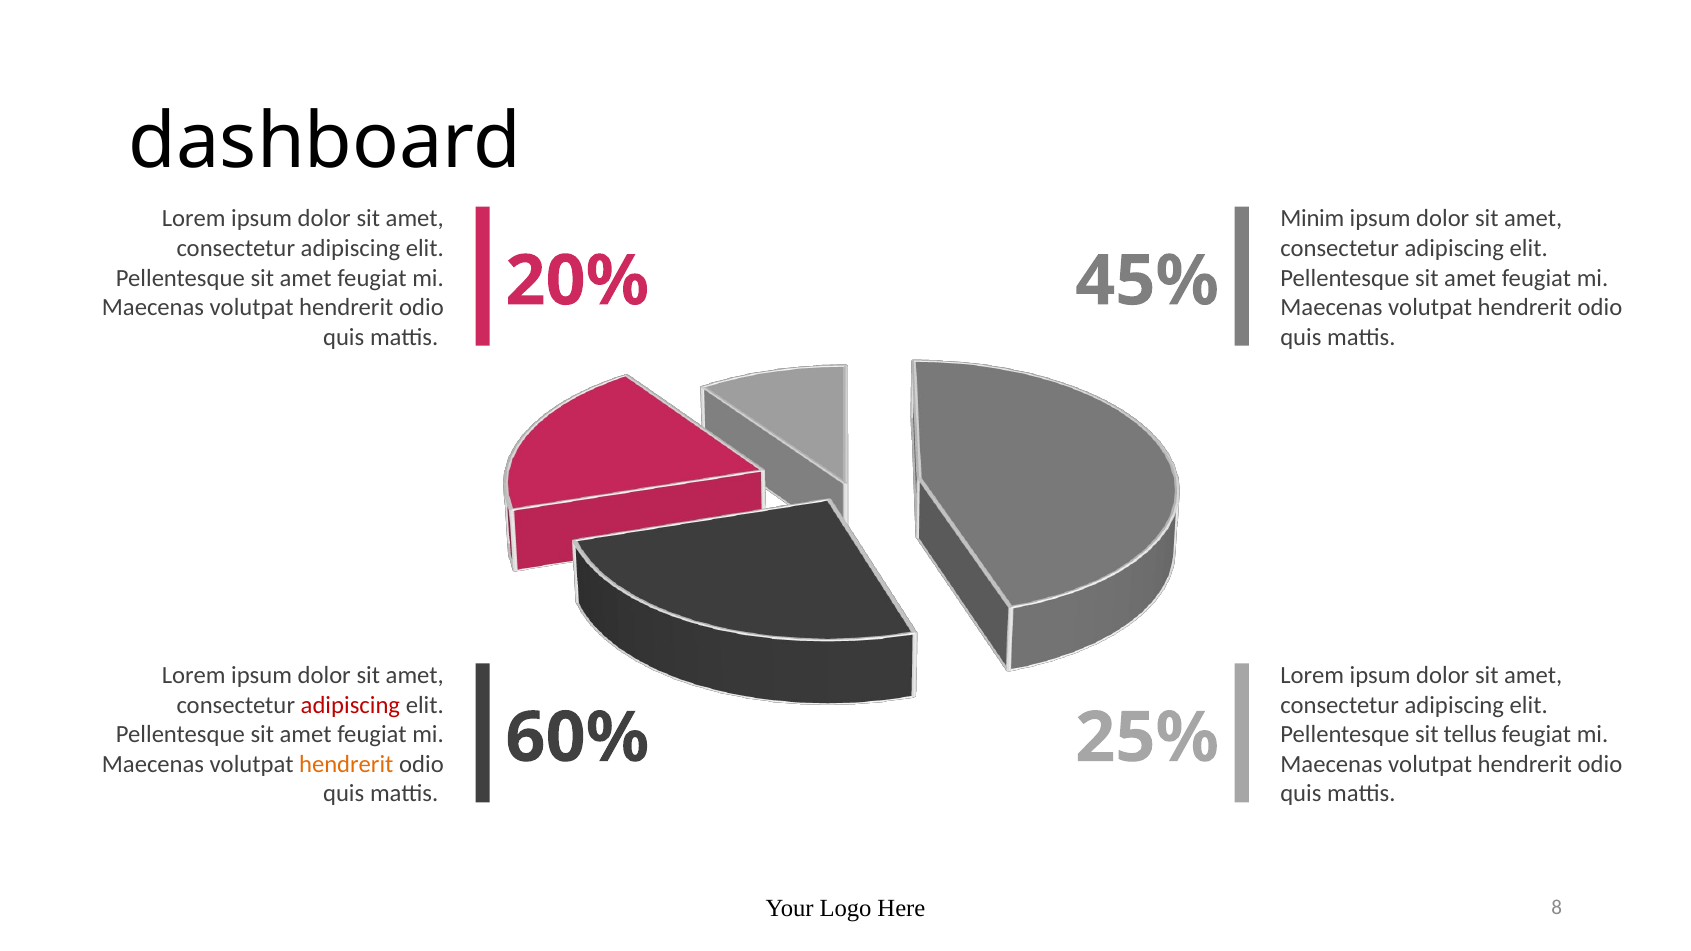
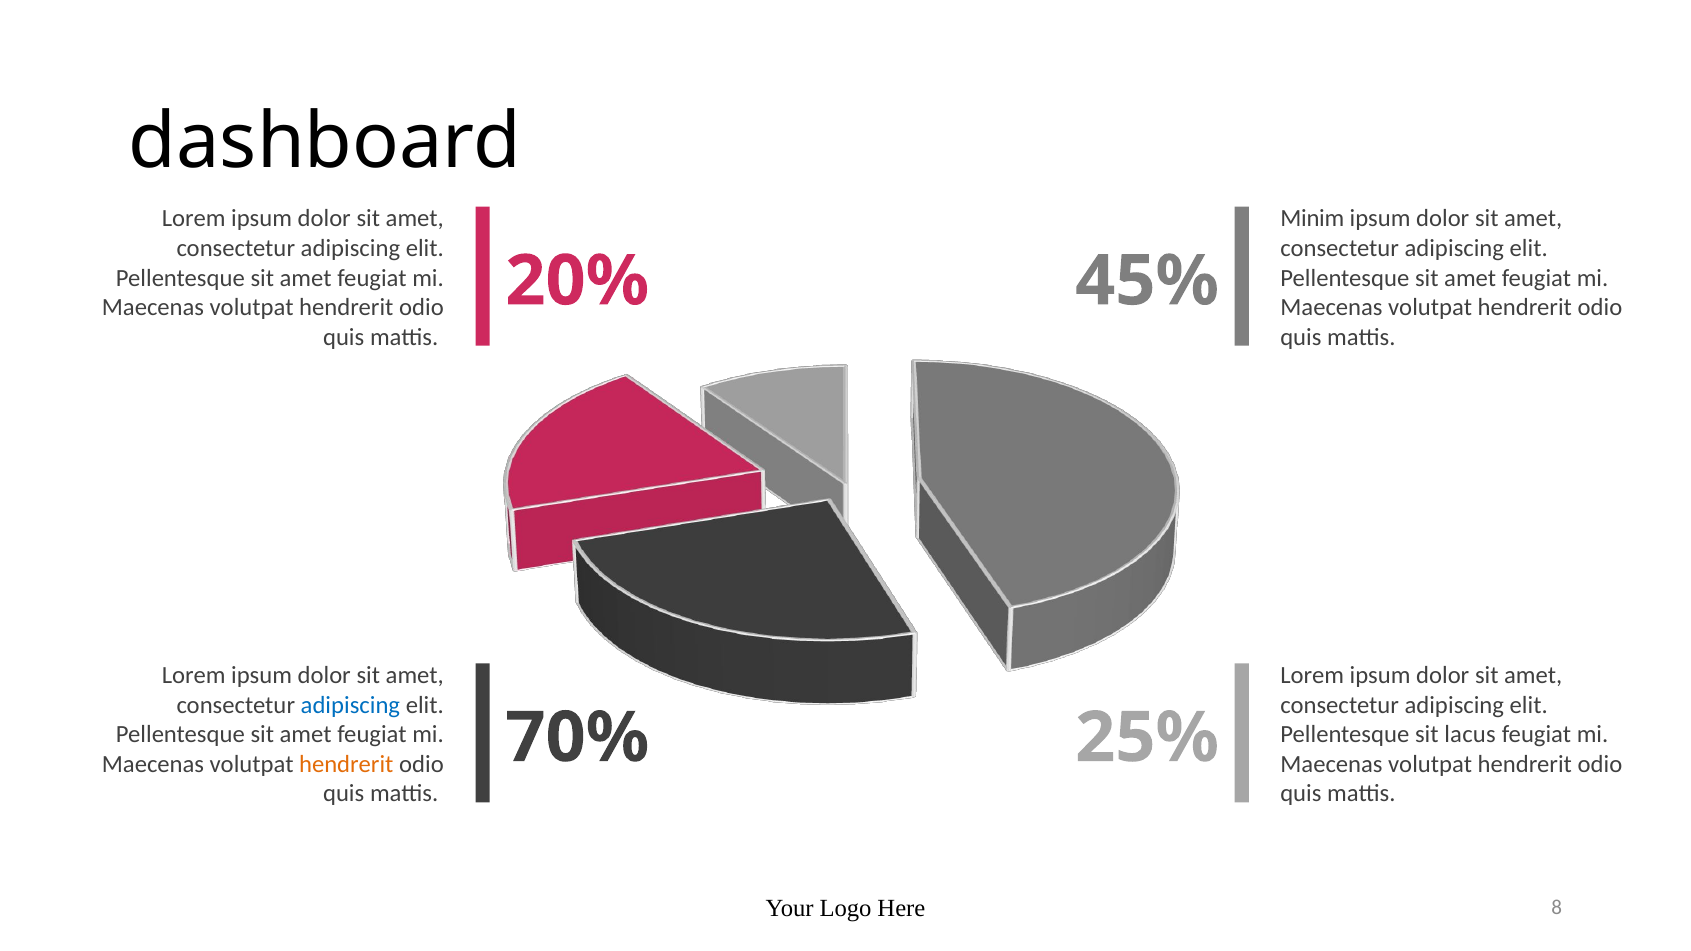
adipiscing at (350, 705) colour: red -> blue
tellus: tellus -> lacus
60%: 60% -> 70%
